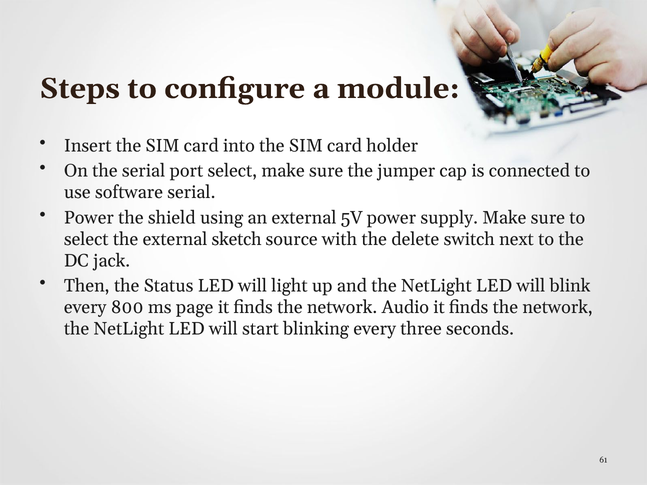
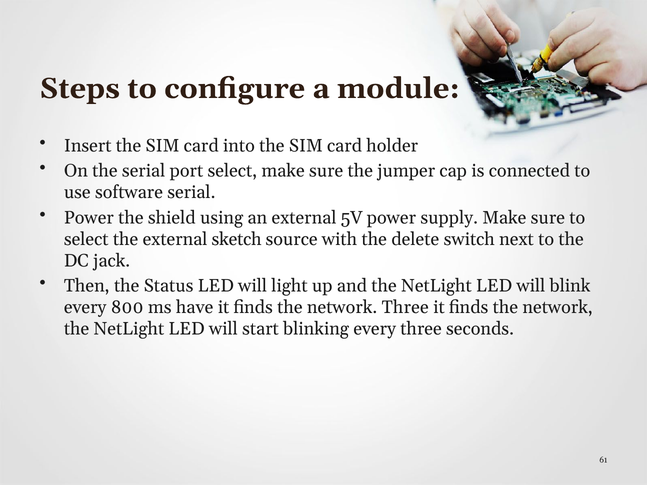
page: page -> have
network Audio: Audio -> Three
